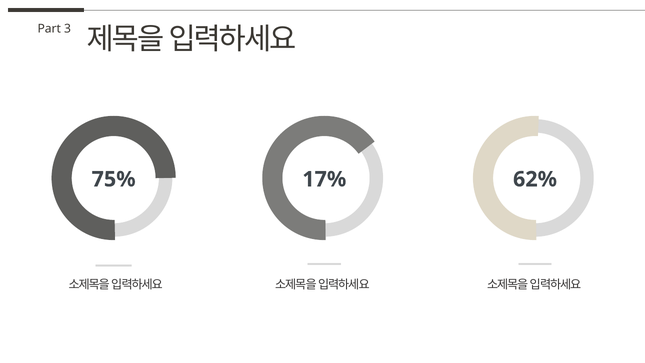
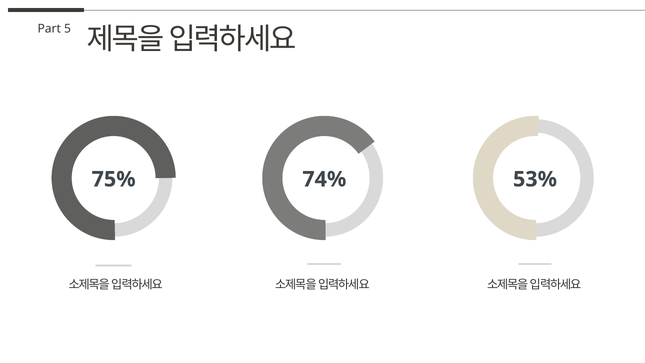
3: 3 -> 5
17%: 17% -> 74%
62%: 62% -> 53%
